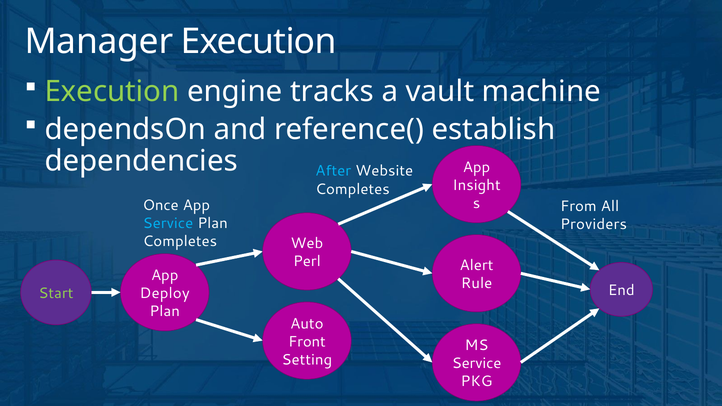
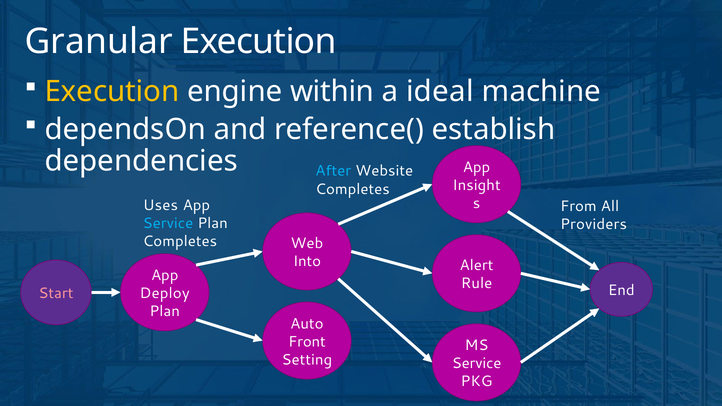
Manager: Manager -> Granular
Execution at (112, 92) colour: light green -> yellow
tracks: tracks -> within
vault: vault -> ideal
Once: Once -> Uses
Perl: Perl -> Into
Start colour: light green -> pink
